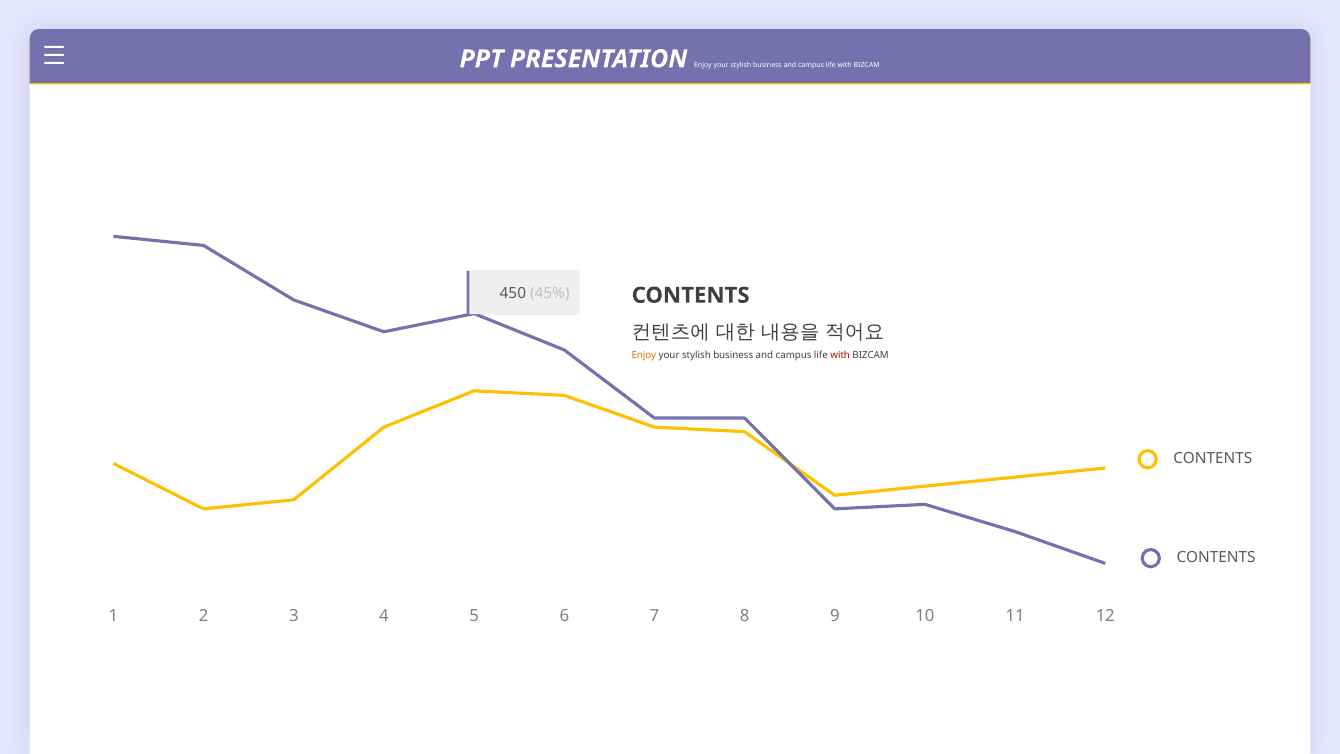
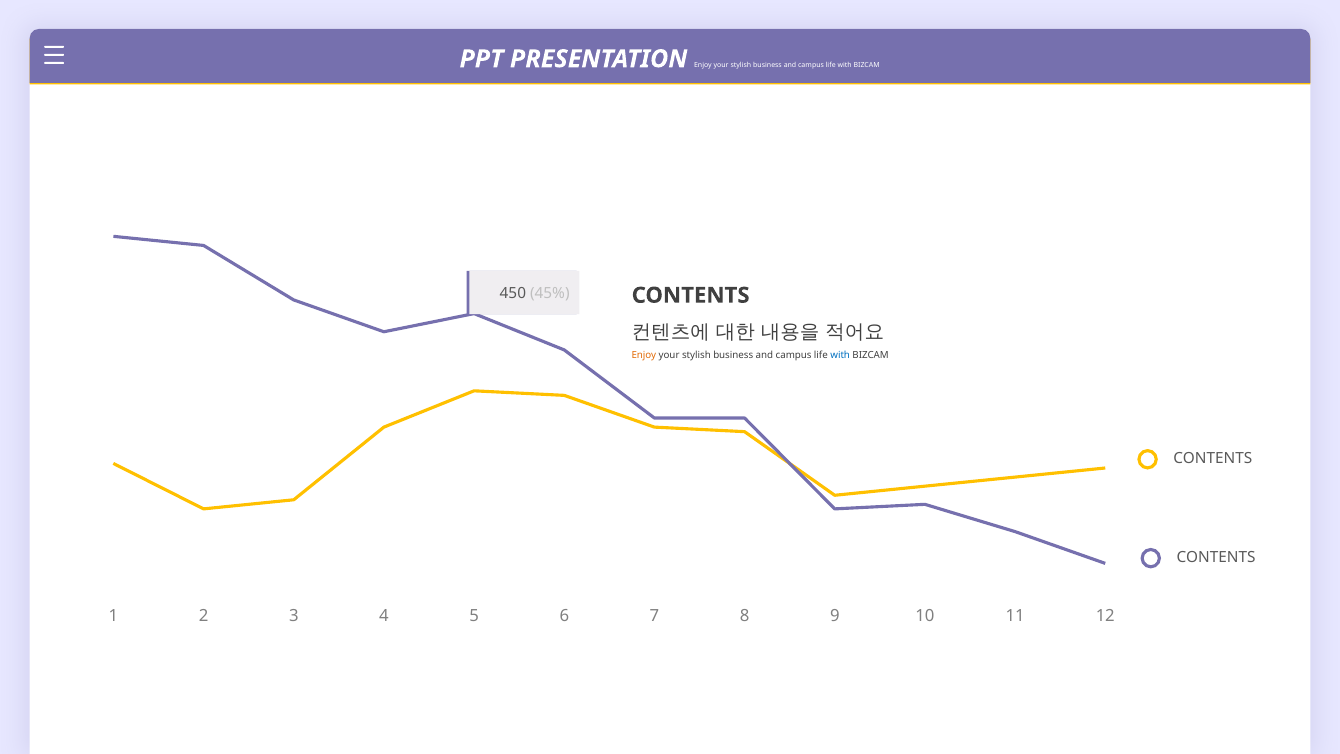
with at (840, 355) colour: red -> blue
